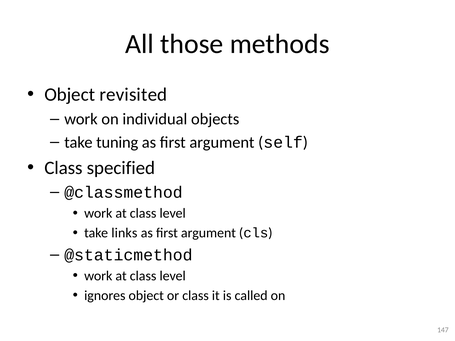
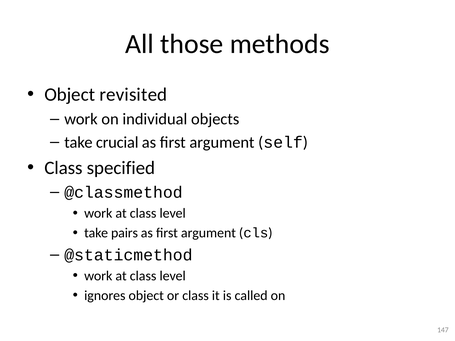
tuning: tuning -> crucial
links: links -> pairs
